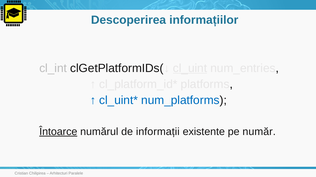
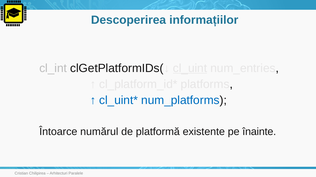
Întoarce underline: present -> none
informații: informații -> platformă
număr: număr -> înainte
